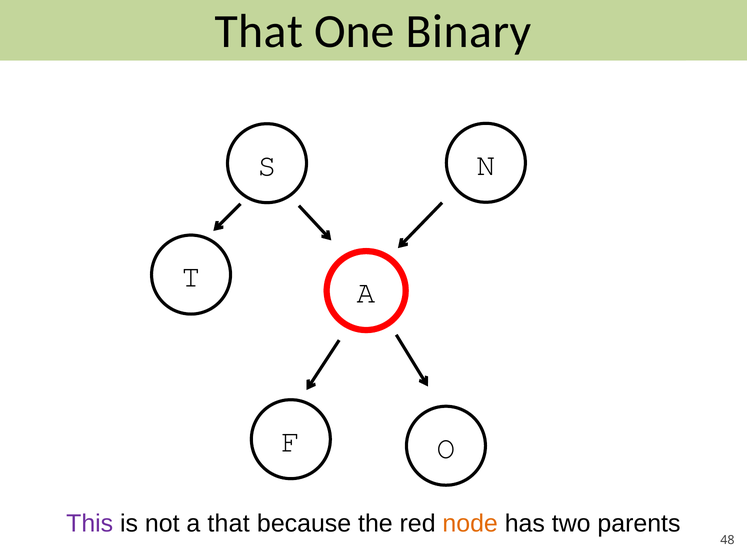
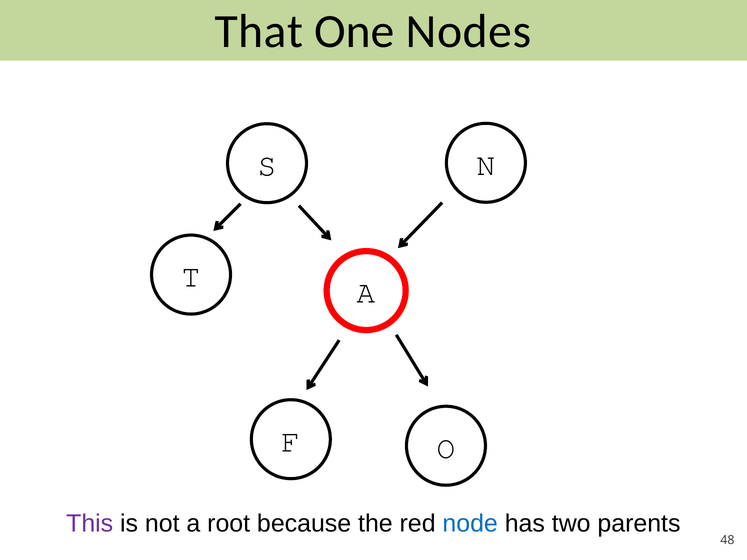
Binary: Binary -> Nodes
a that: that -> root
node colour: orange -> blue
